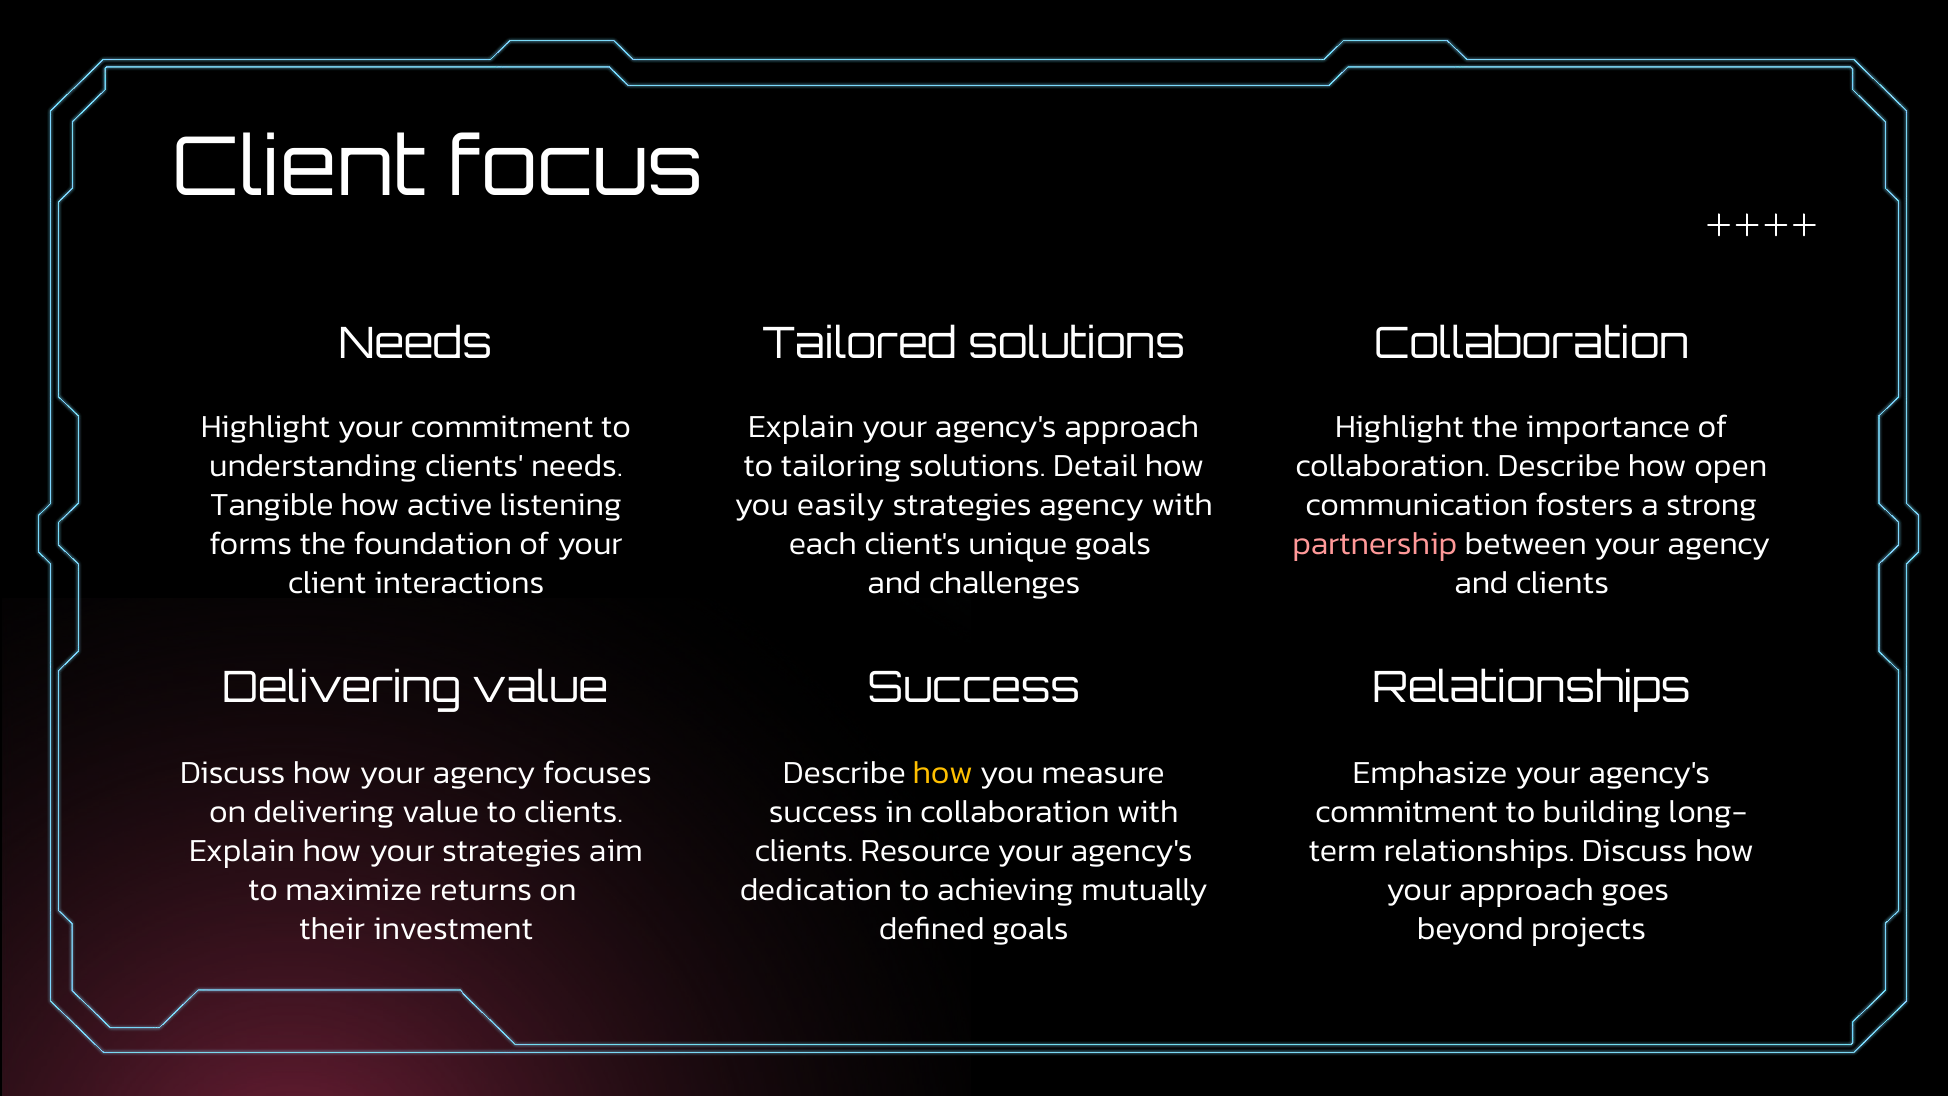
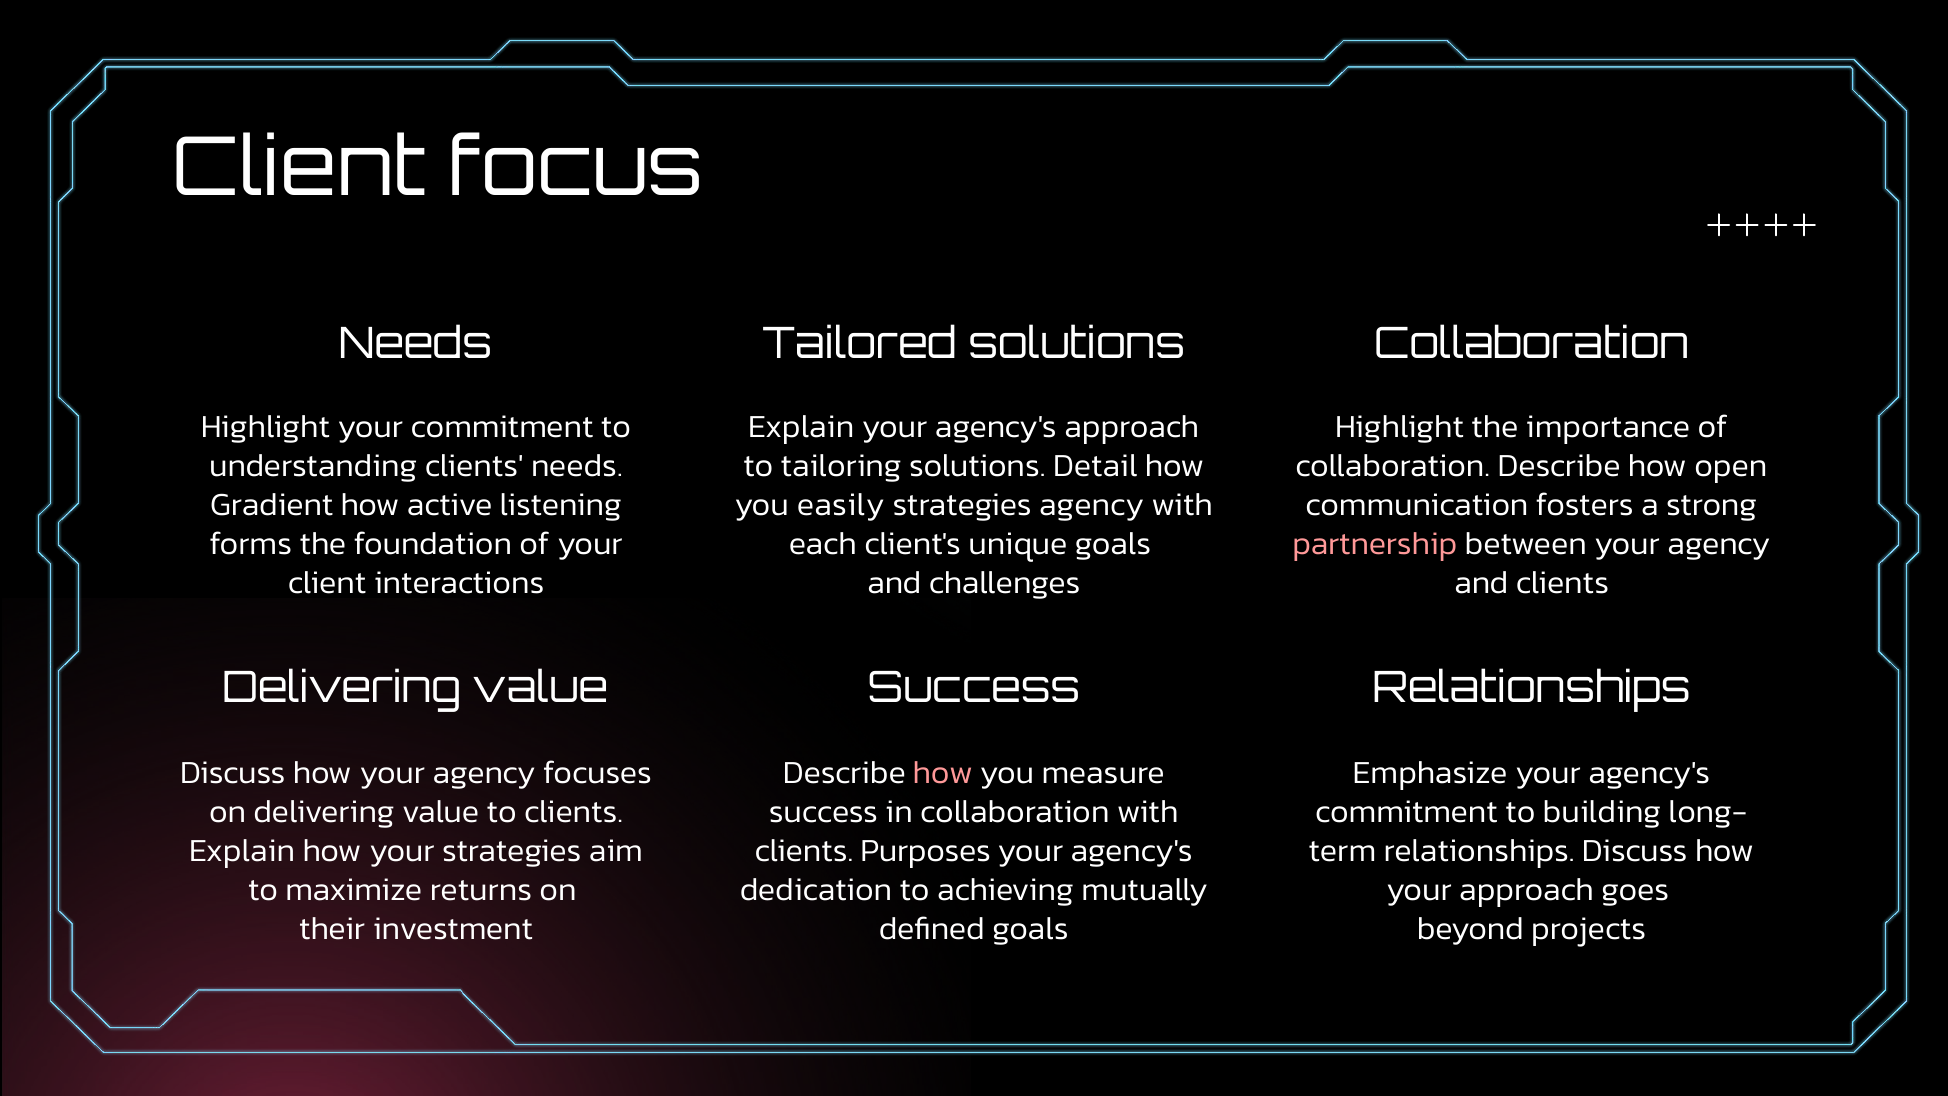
Tangible: Tangible -> Gradient
how at (943, 773) colour: yellow -> pink
Resource: Resource -> Purposes
